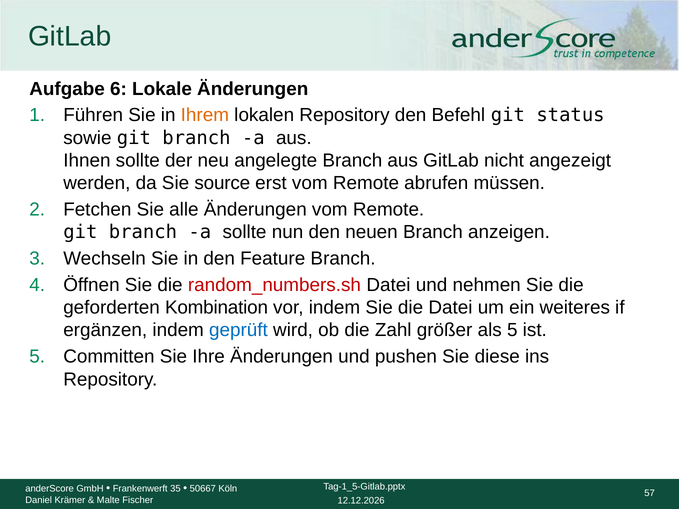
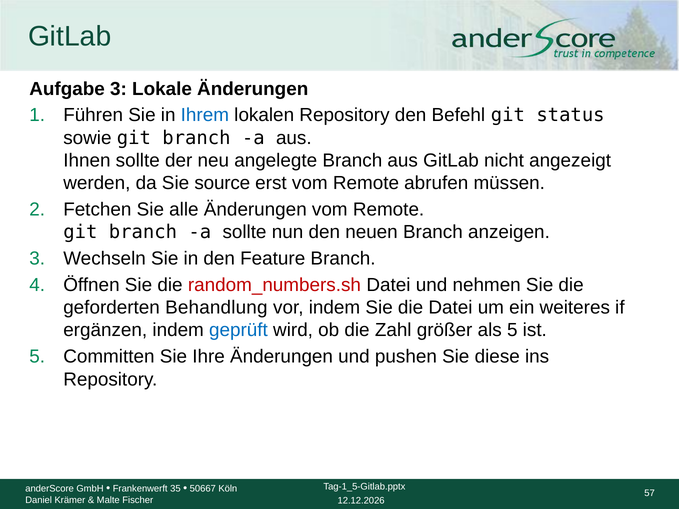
Aufgabe 6: 6 -> 3
Ihrem colour: orange -> blue
Kombination: Kombination -> Behandlung
